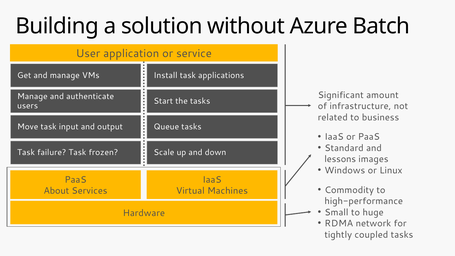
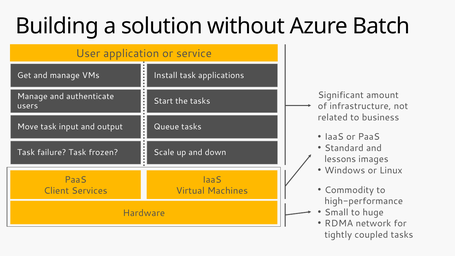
About: About -> Client
